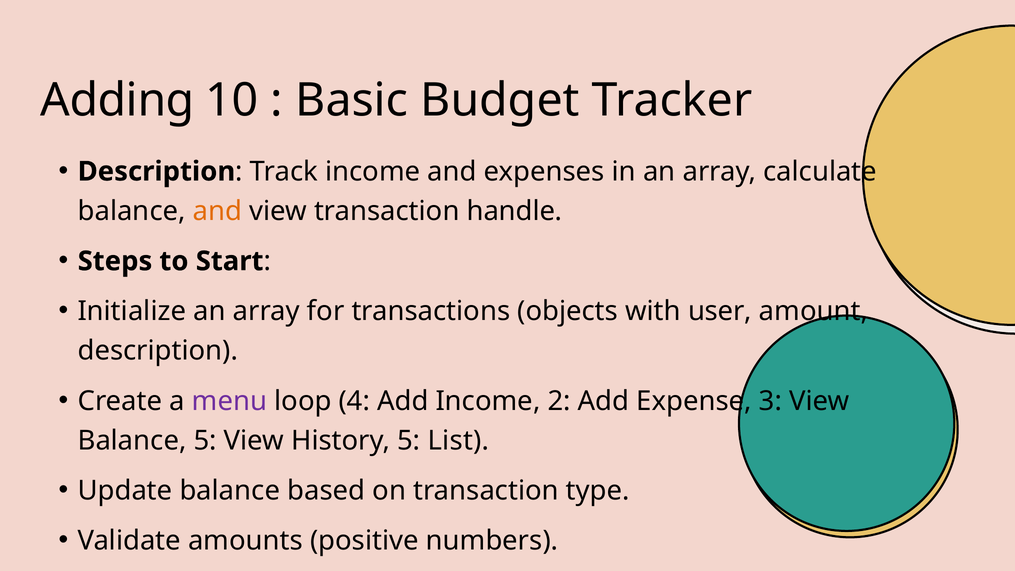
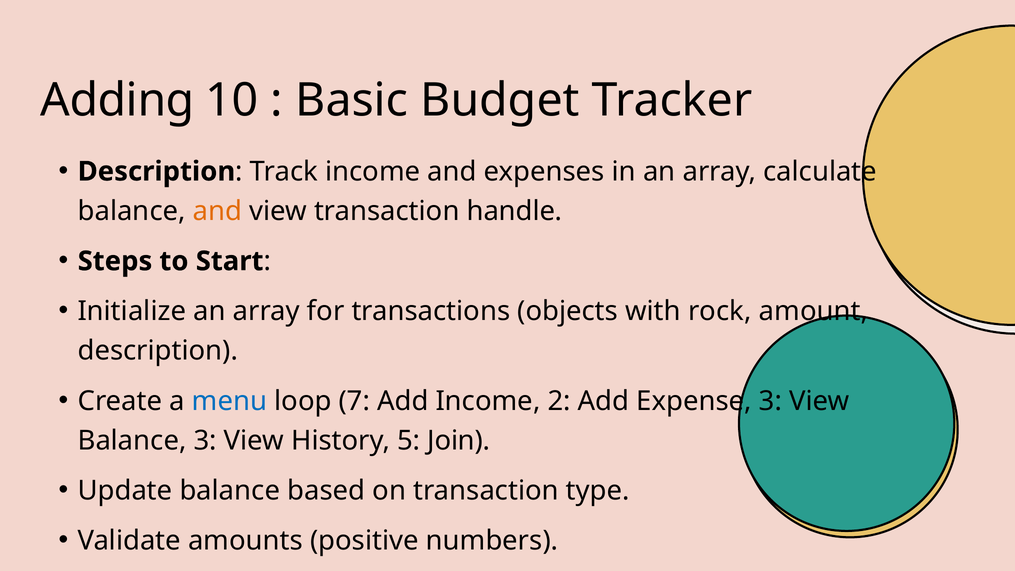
user: user -> rock
menu colour: purple -> blue
4: 4 -> 7
Balance 5: 5 -> 3
List: List -> Join
